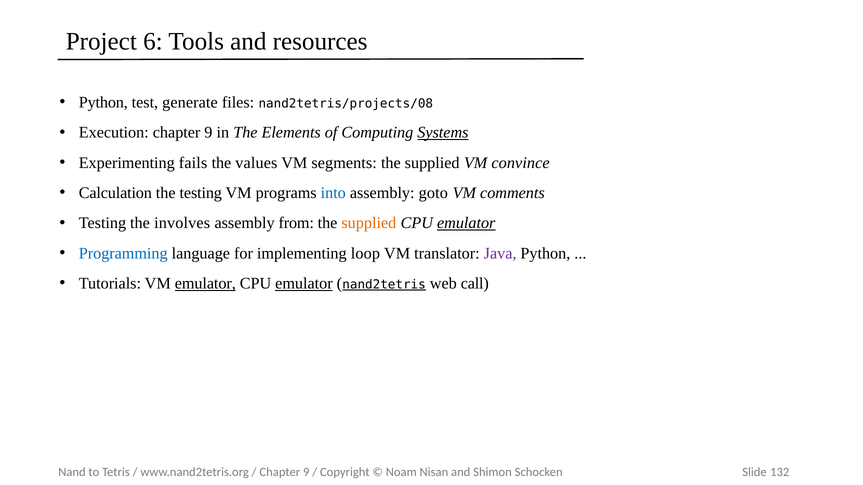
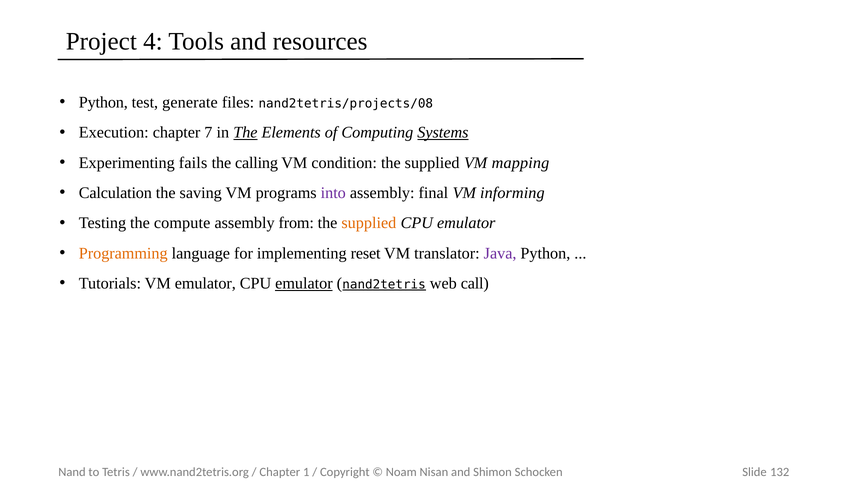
6: 6 -> 4
9 at (208, 133): 9 -> 7
The at (245, 133) underline: none -> present
values: values -> calling
segments: segments -> condition
convince: convince -> mapping
the testing: testing -> saving
into colour: blue -> purple
goto: goto -> final
comments: comments -> informing
involves: involves -> compute
emulator at (466, 223) underline: present -> none
Programming colour: blue -> orange
loop: loop -> reset
emulator at (205, 284) underline: present -> none
9 at (306, 472): 9 -> 1
